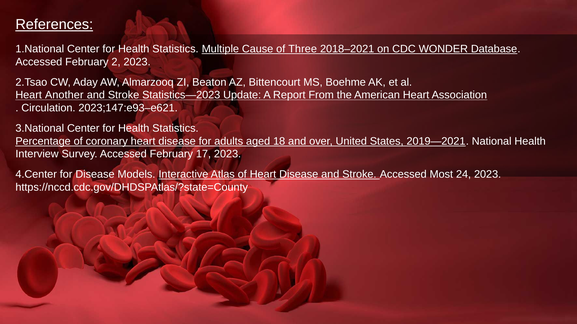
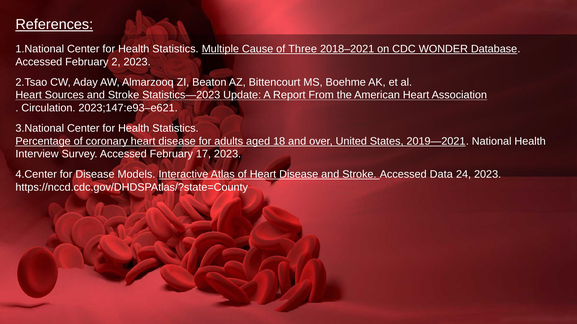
Another: Another -> Sources
Most: Most -> Data
